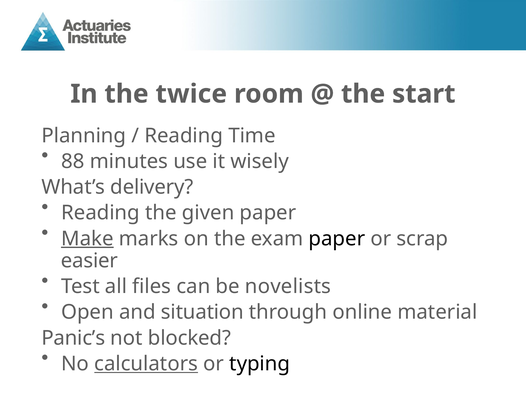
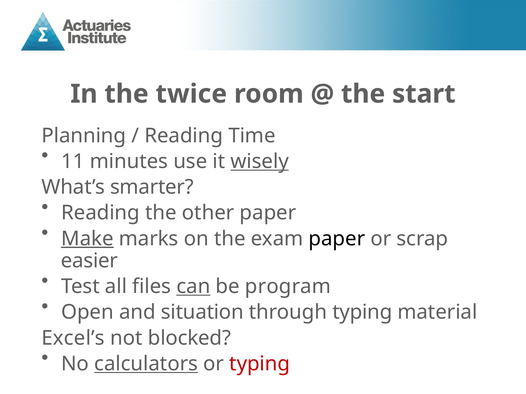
88: 88 -> 11
wisely underline: none -> present
delivery: delivery -> smarter
given: given -> other
can underline: none -> present
novelists: novelists -> program
through online: online -> typing
Panic’s: Panic’s -> Excel’s
typing at (260, 364) colour: black -> red
